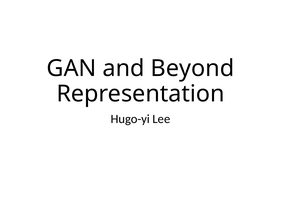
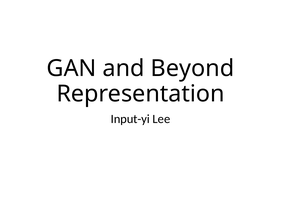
Hugo-yi: Hugo-yi -> Input-yi
